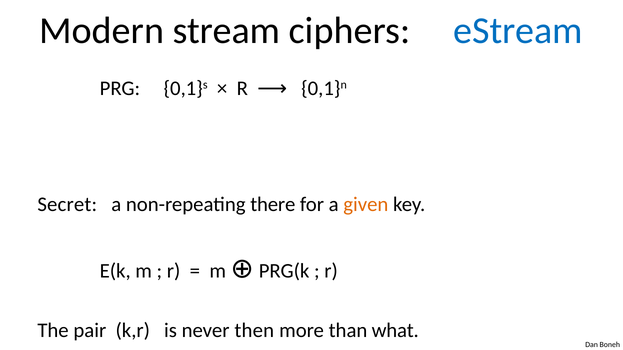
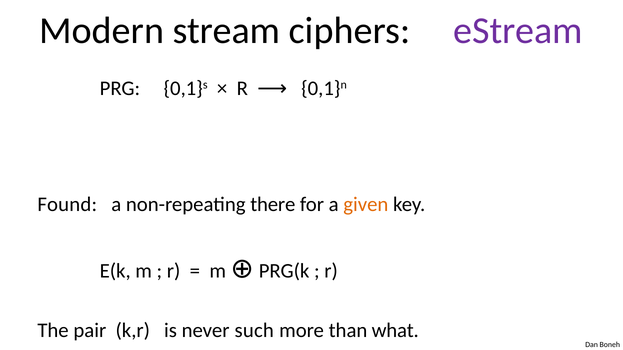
eStream colour: blue -> purple
Secret: Secret -> Found
then: then -> such
